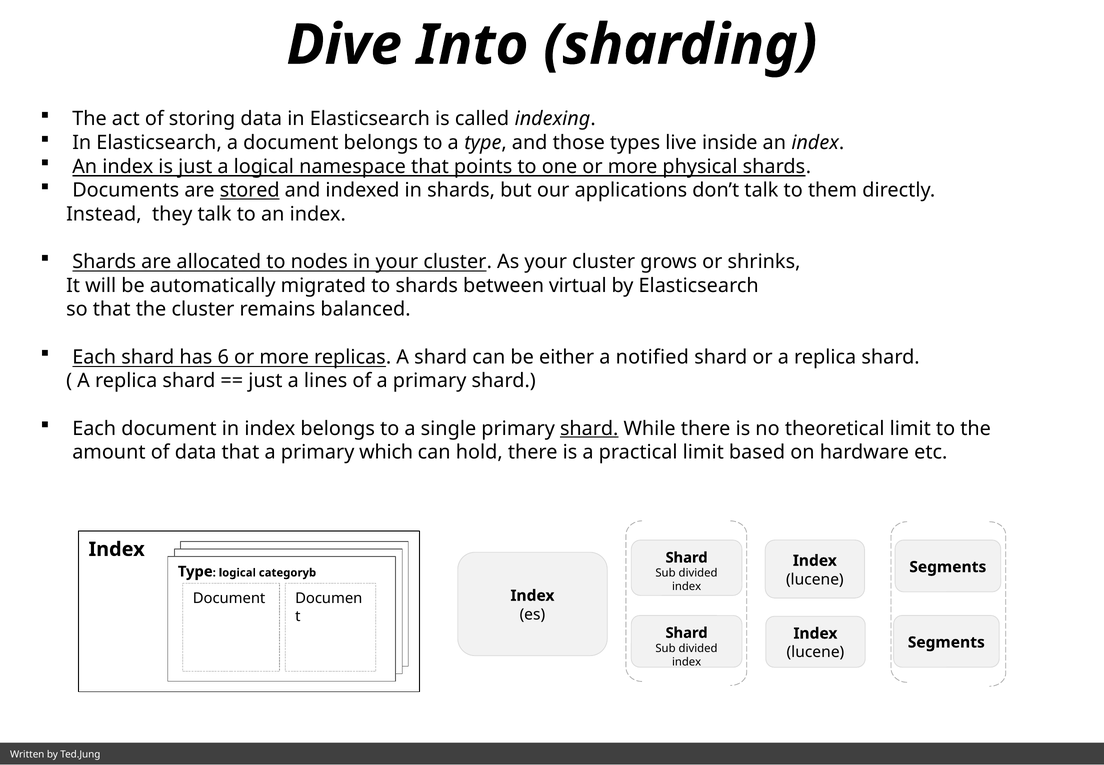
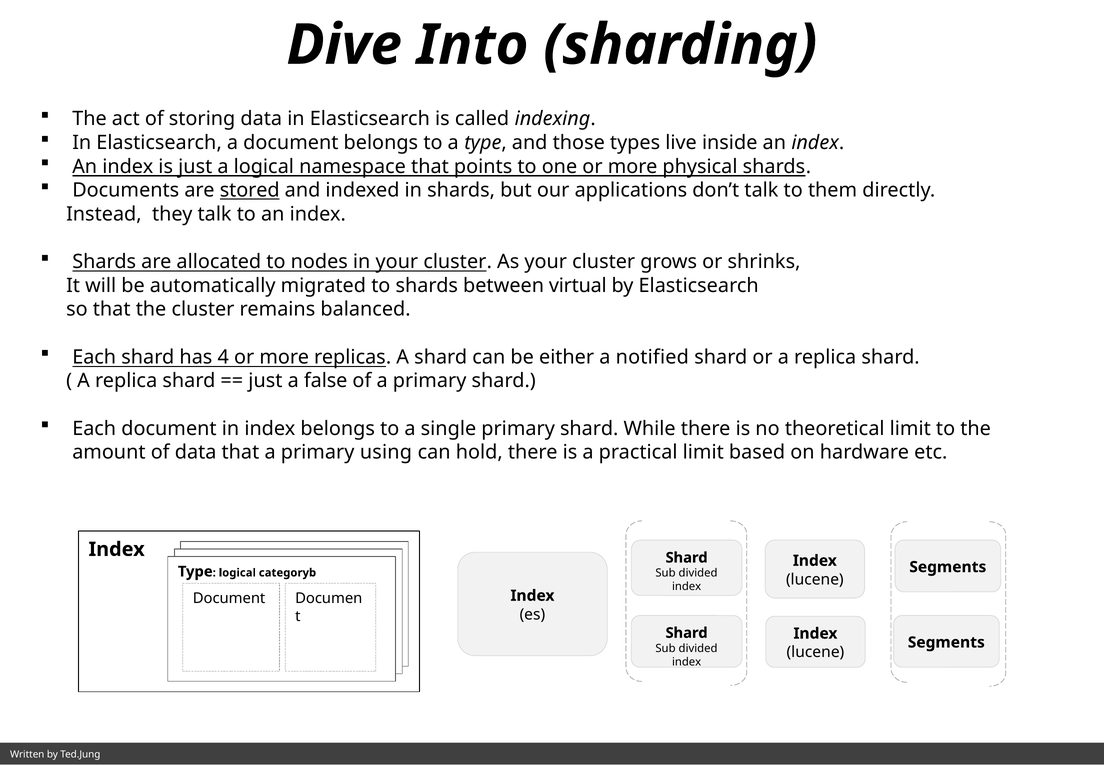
6: 6 -> 4
lines: lines -> false
shard at (589, 428) underline: present -> none
which: which -> using
